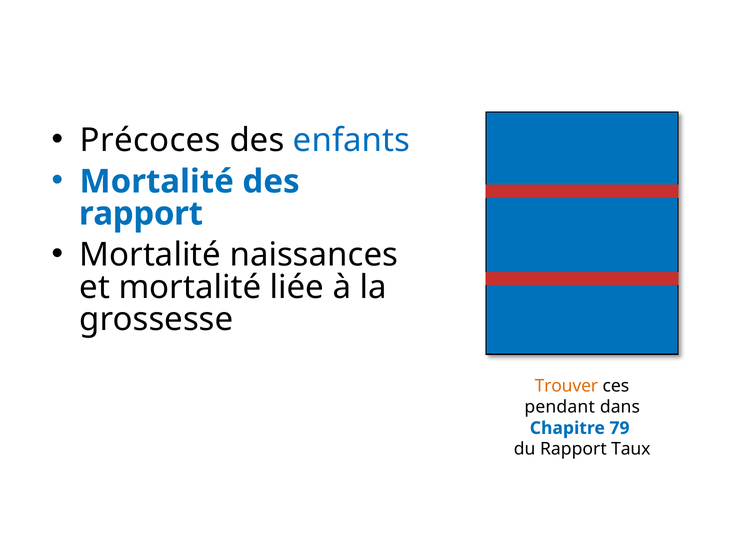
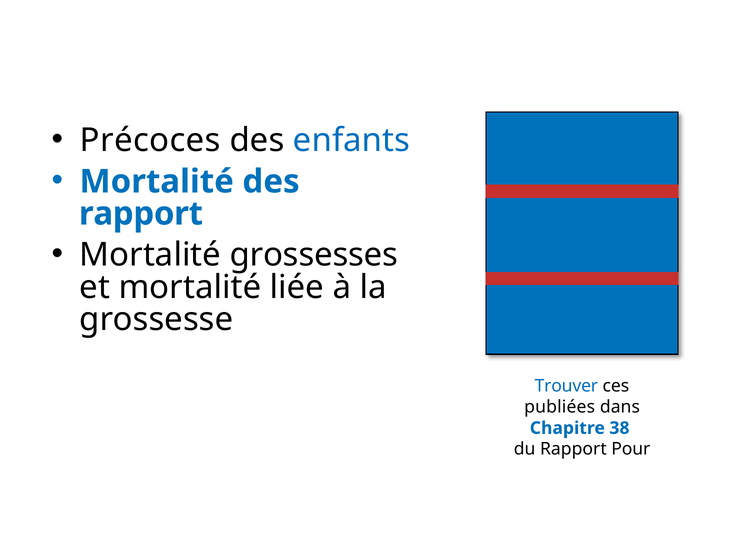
naissances: naissances -> grossesses
Trouver colour: orange -> blue
pendant: pendant -> publiées
79: 79 -> 38
Taux: Taux -> Pour
